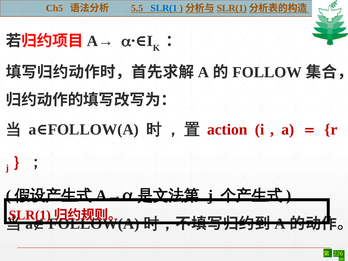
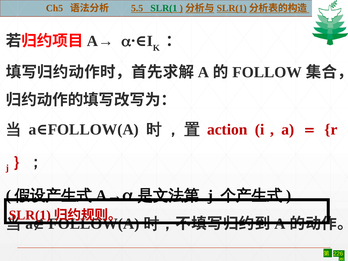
SLR(1 at (164, 8) colour: blue -> green
